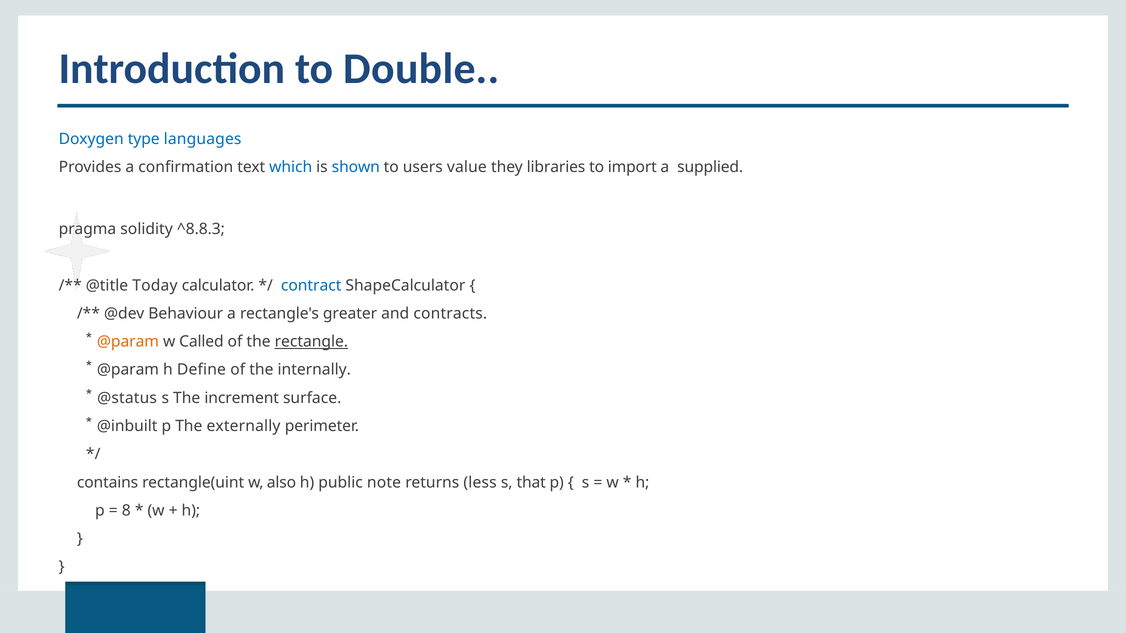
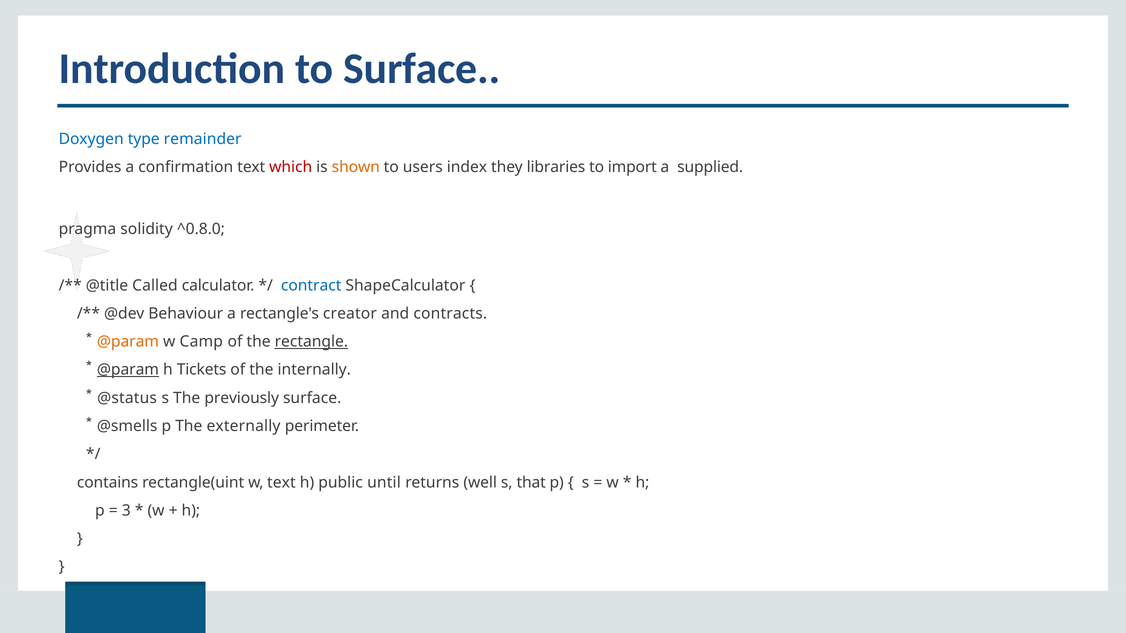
to Double: Double -> Surface
languages: languages -> remainder
which colour: blue -> red
shown colour: blue -> orange
value: value -> index
^8.8.3: ^8.8.3 -> ^0.8.0
Today: Today -> Called
greater: greater -> creator
Called: Called -> Camp
@param at (128, 370) underline: none -> present
Define: Define -> Tickets
increment: increment -> previously
@inbuilt: @inbuilt -> @smells
w also: also -> text
note: note -> until
less: less -> well
8: 8 -> 3
